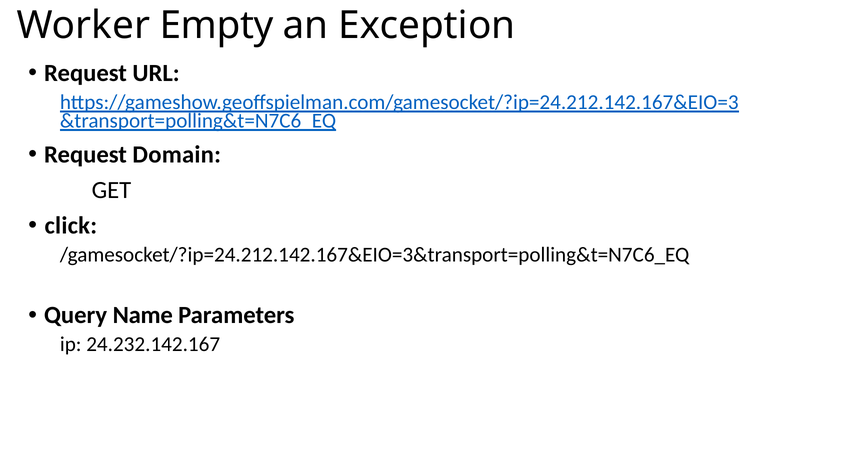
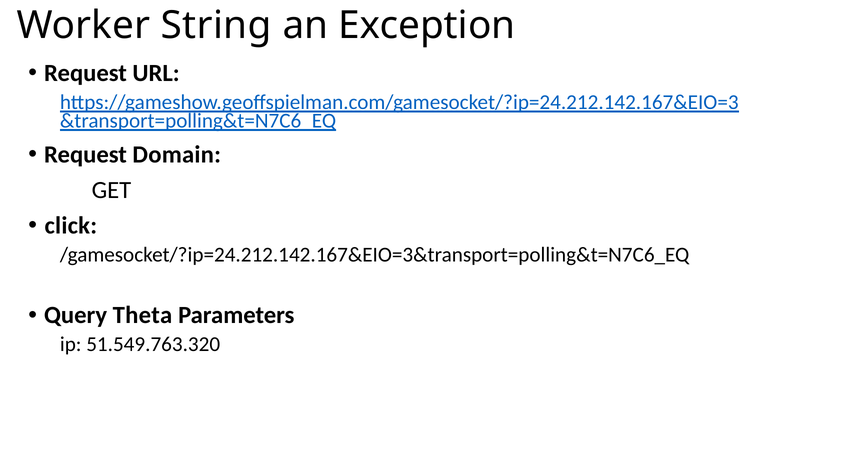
Empty: Empty -> String
Name: Name -> Theta
24.232.142.167: 24.232.142.167 -> 51.549.763.320
